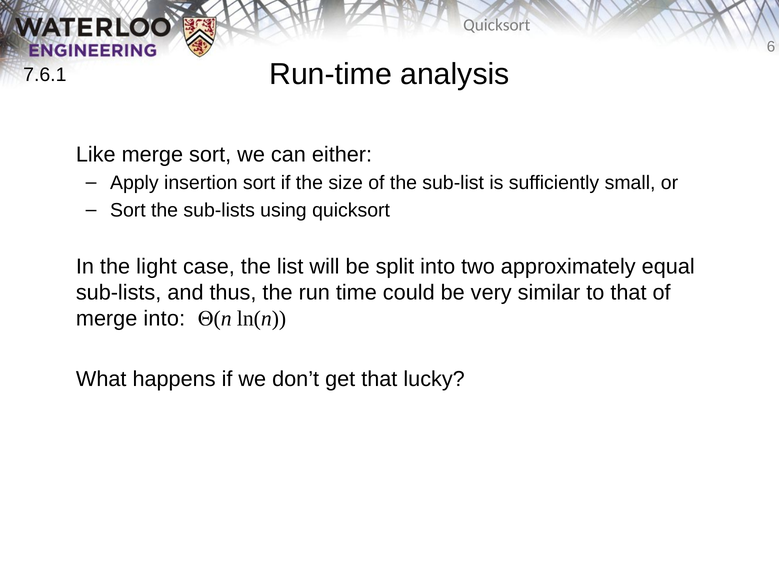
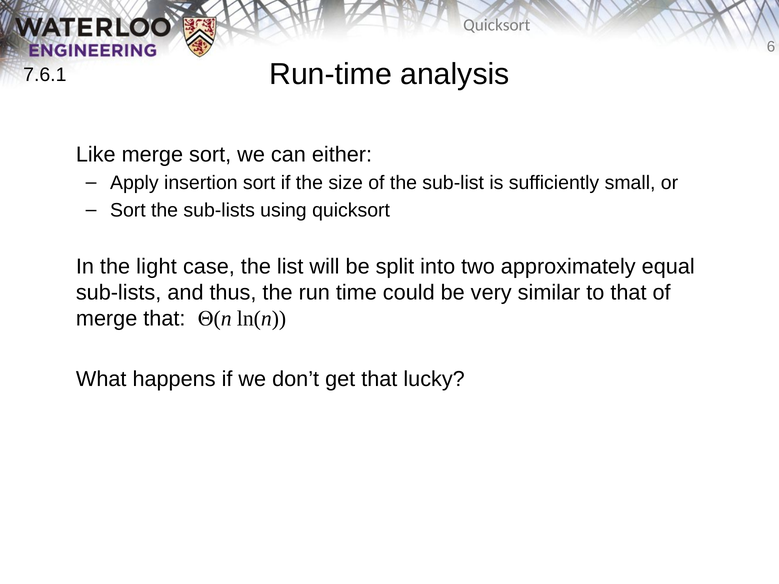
merge into: into -> that
